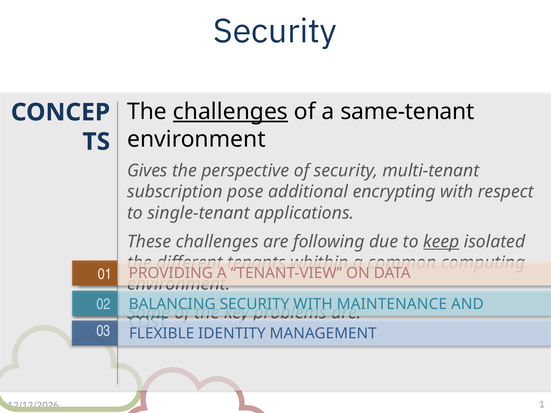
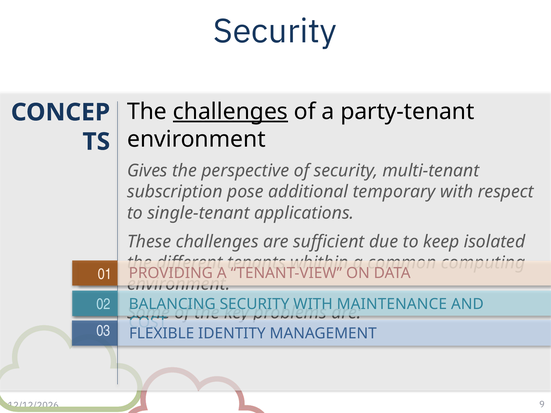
same-tenant: same-tenant -> party-tenant
encrypting: encrypting -> temporary
following: following -> sufficient
keep underline: present -> none
1: 1 -> 9
